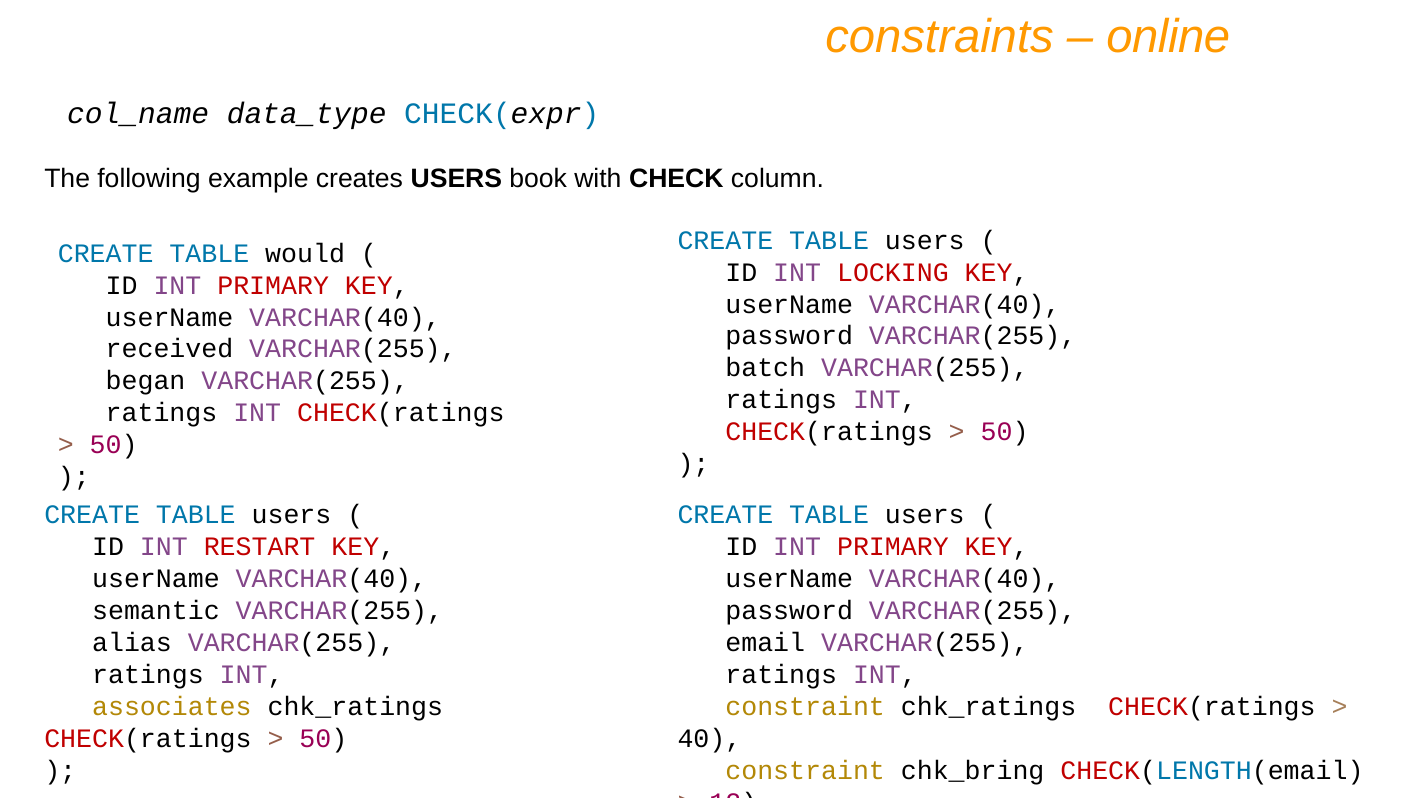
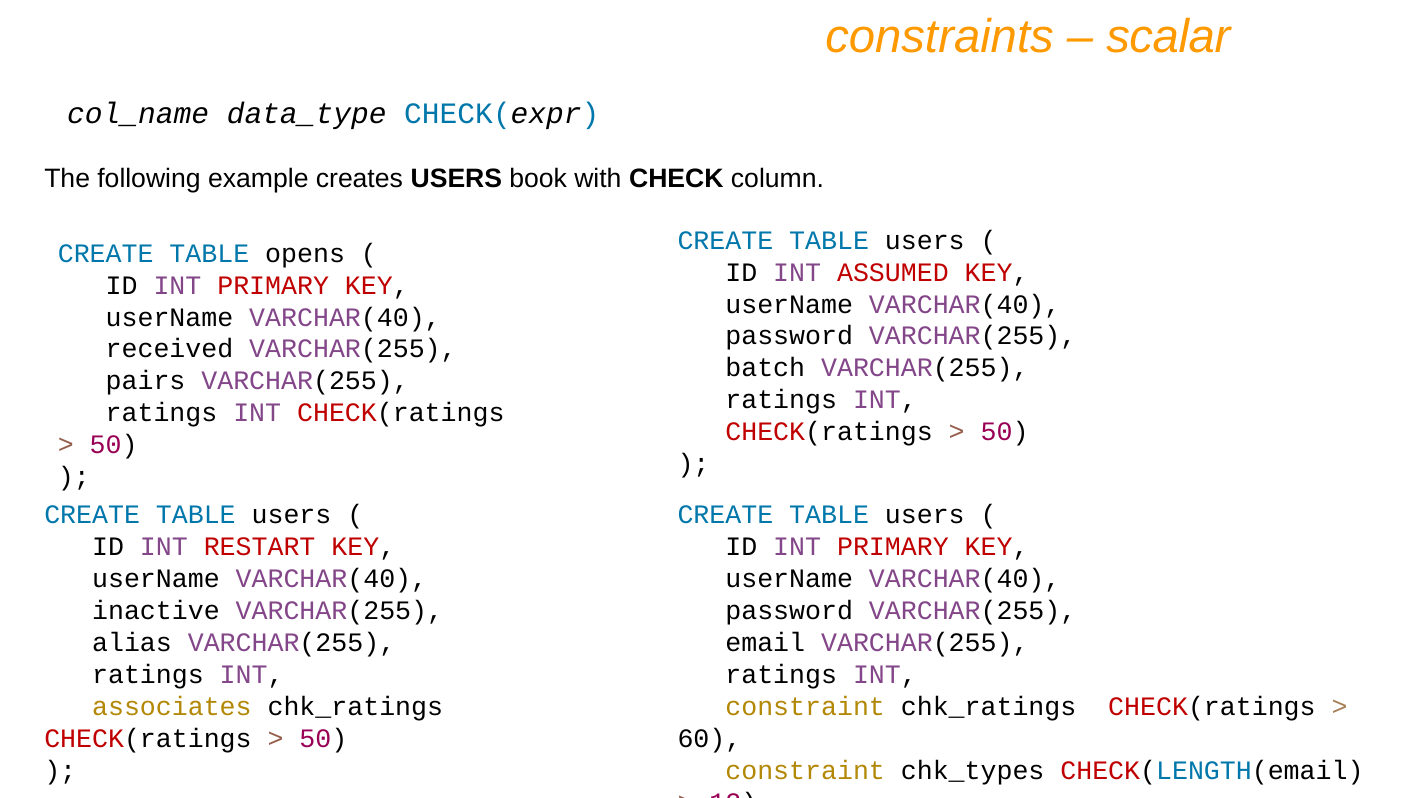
online: online -> scalar
would: would -> opens
LOCKING: LOCKING -> ASSUMED
began: began -> pairs
semantic: semantic -> inactive
40: 40 -> 60
chk_bring: chk_bring -> chk_types
